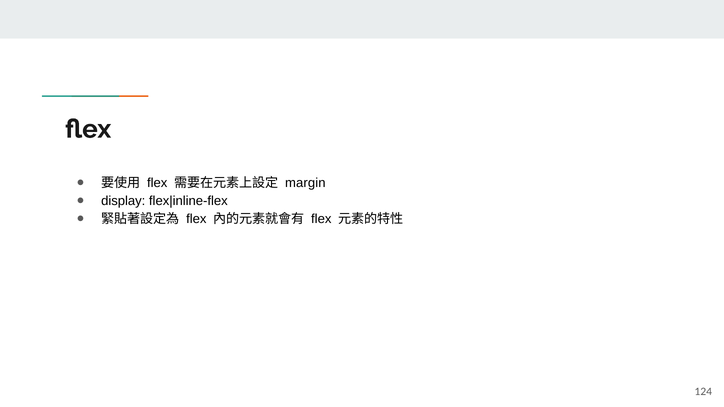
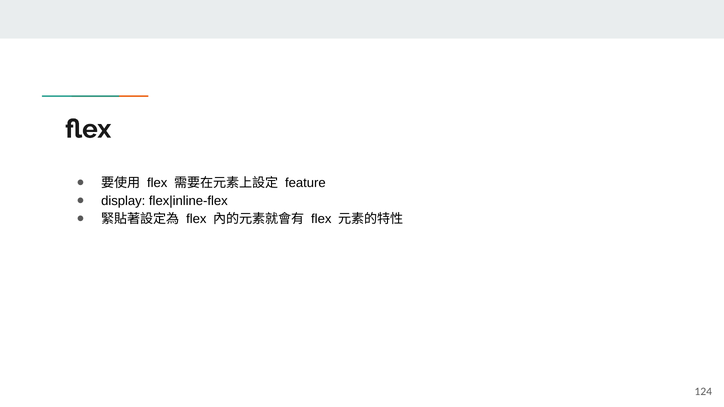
margin: margin -> feature
